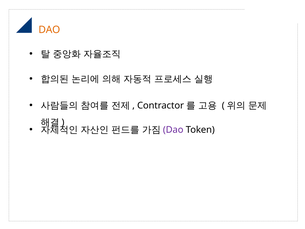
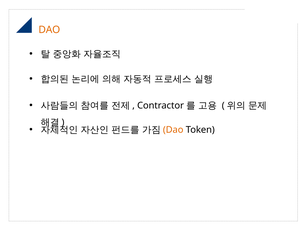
Dao at (173, 130) colour: purple -> orange
